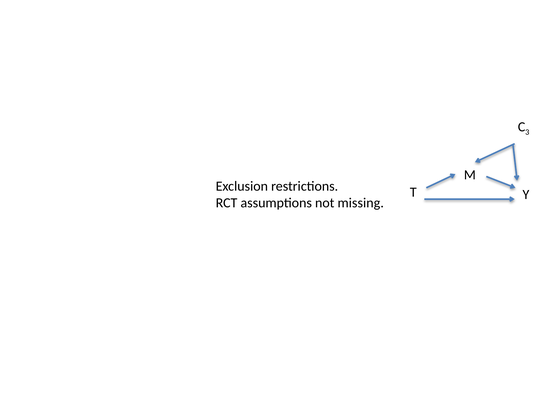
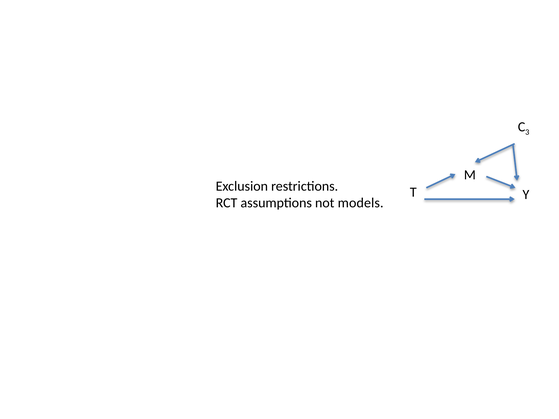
missing: missing -> models
